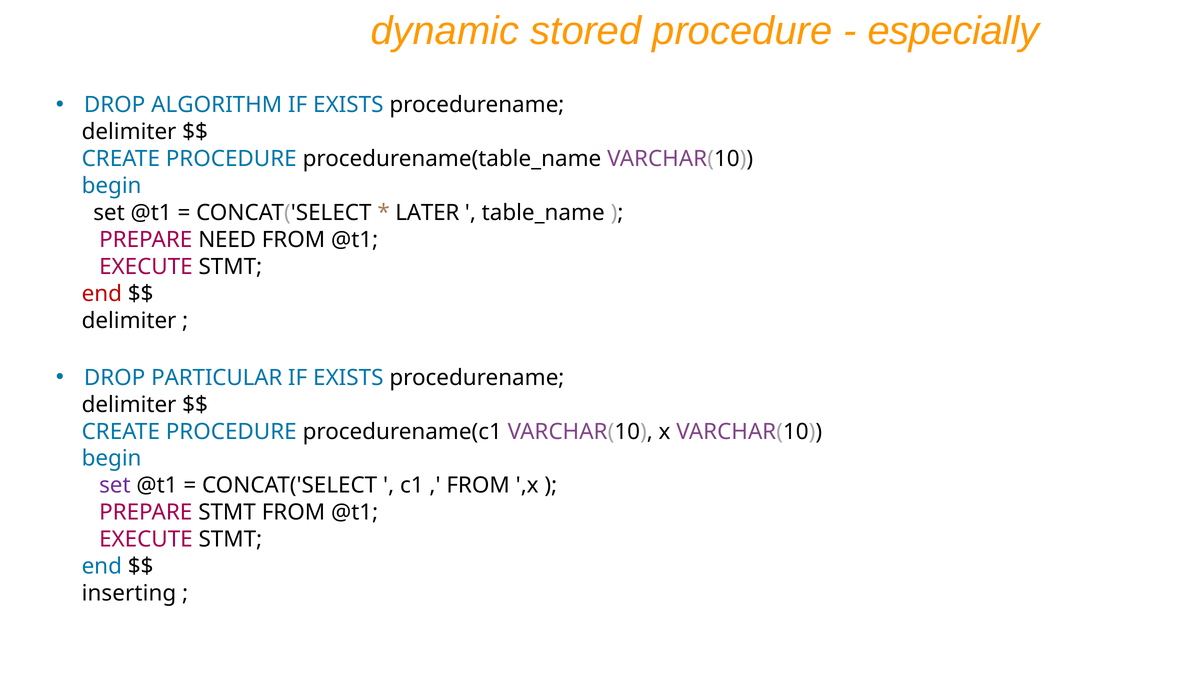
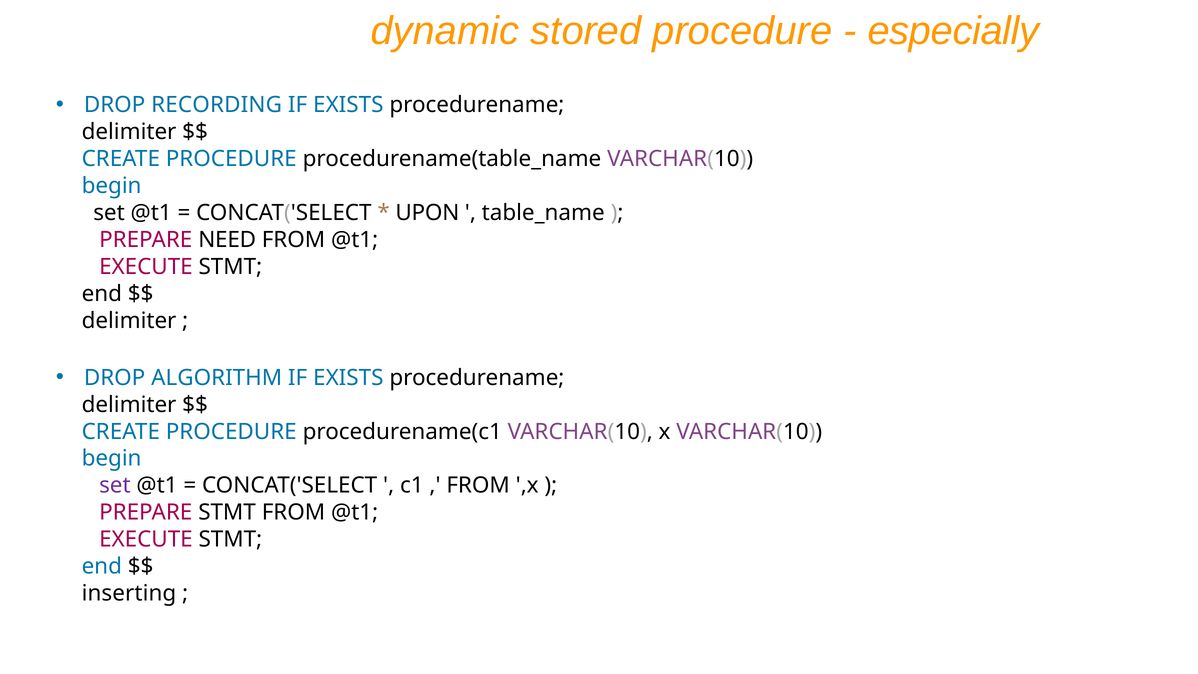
ALGORITHM: ALGORITHM -> RECORDING
LATER: LATER -> UPON
end at (102, 294) colour: red -> black
PARTICULAR: PARTICULAR -> ALGORITHM
